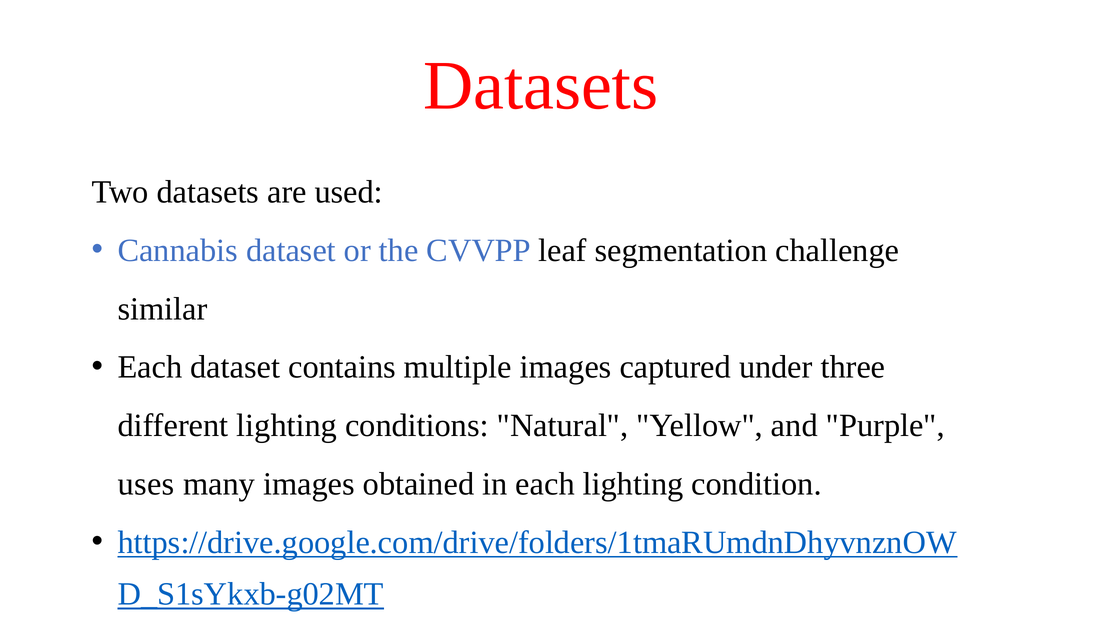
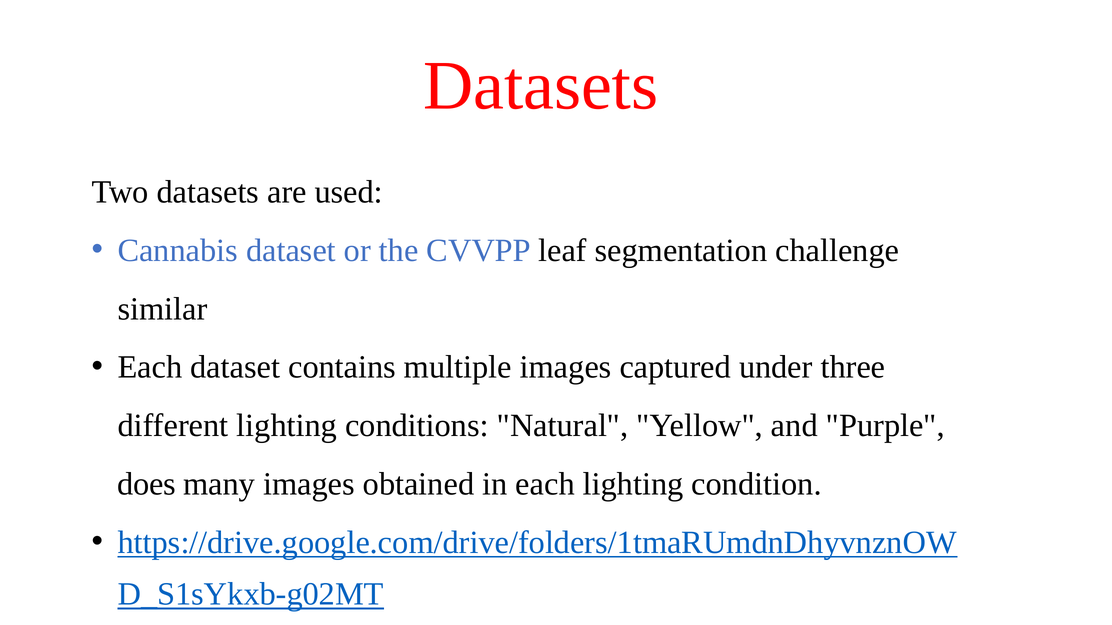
uses: uses -> does
